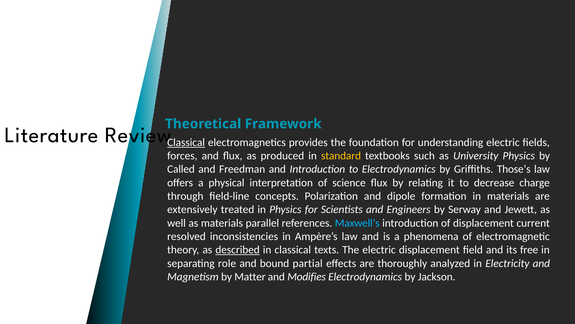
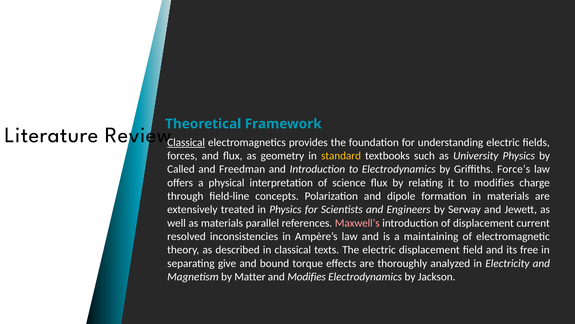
produced: produced -> geometry
Those’s: Those’s -> Force’s
to decrease: decrease -> modifies
Maxwell’s colour: light blue -> pink
phenomena: phenomena -> maintaining
described underline: present -> none
role: role -> give
partial: partial -> torque
